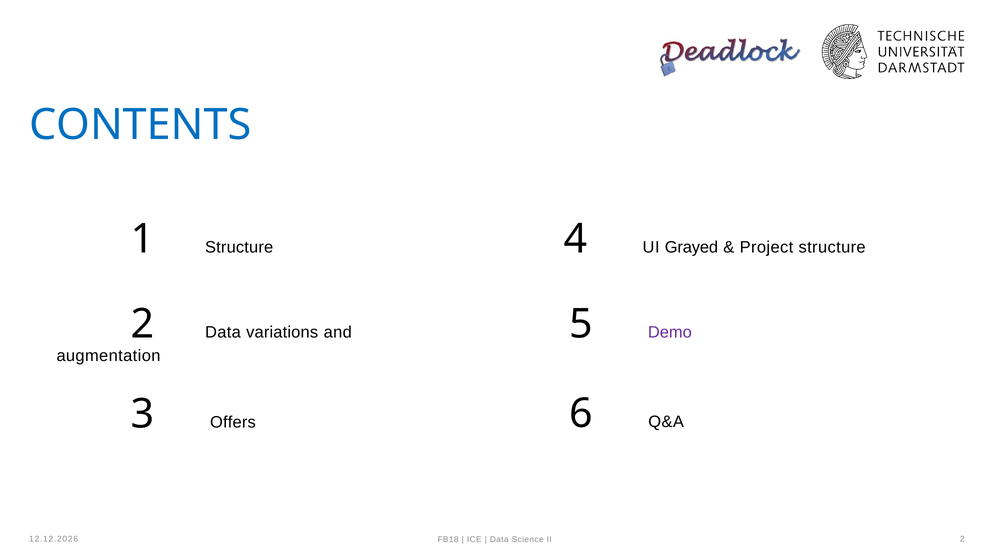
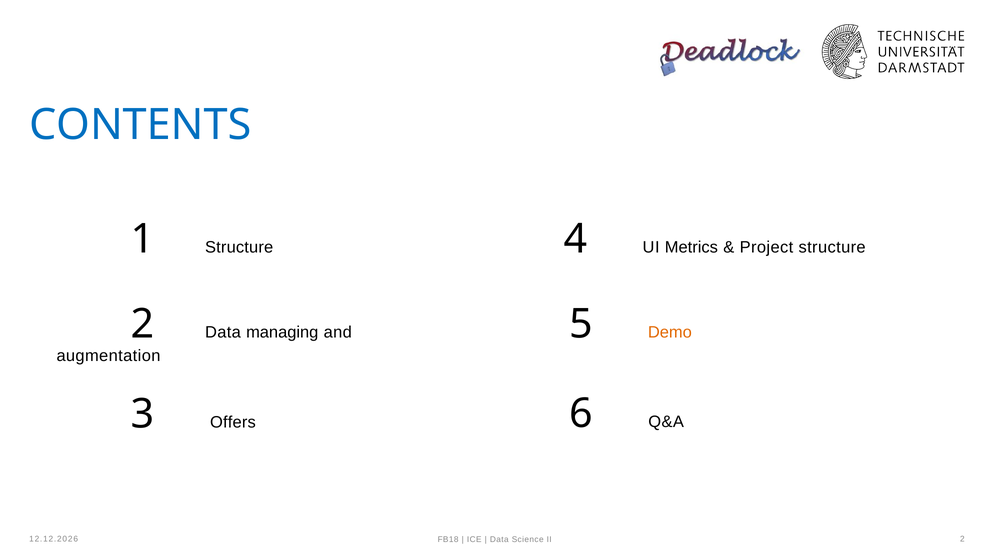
Grayed: Grayed -> Metrics
variations: variations -> managing
Demo colour: purple -> orange
